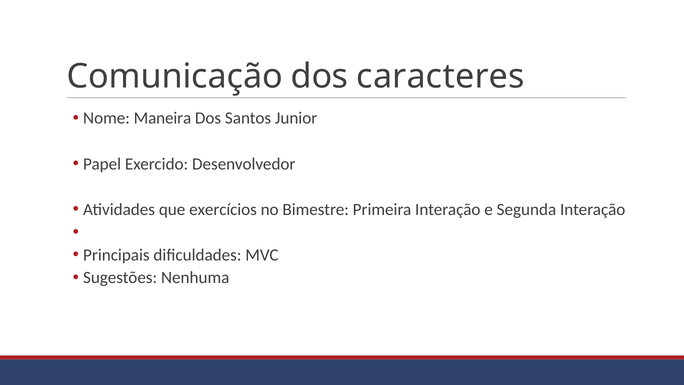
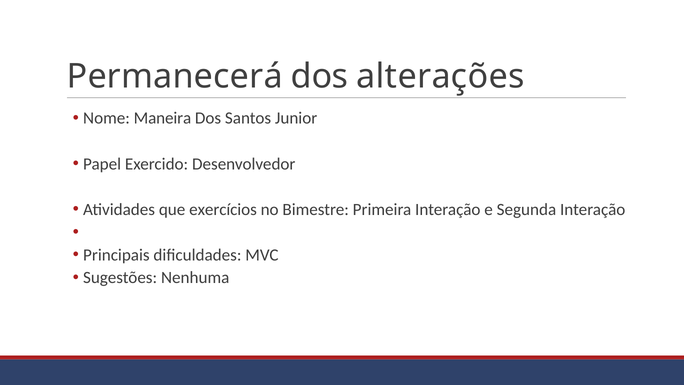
Comunicação: Comunicação -> Permanecerá
caracteres: caracteres -> alterações
